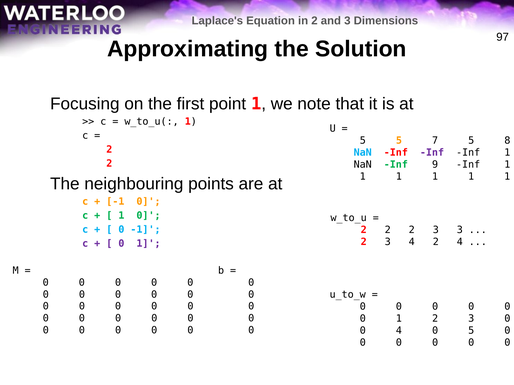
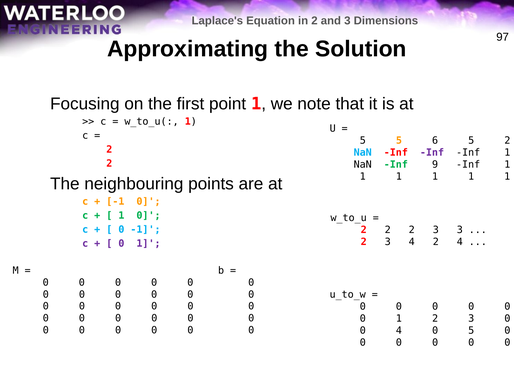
7: 7 -> 6
5 8: 8 -> 2
